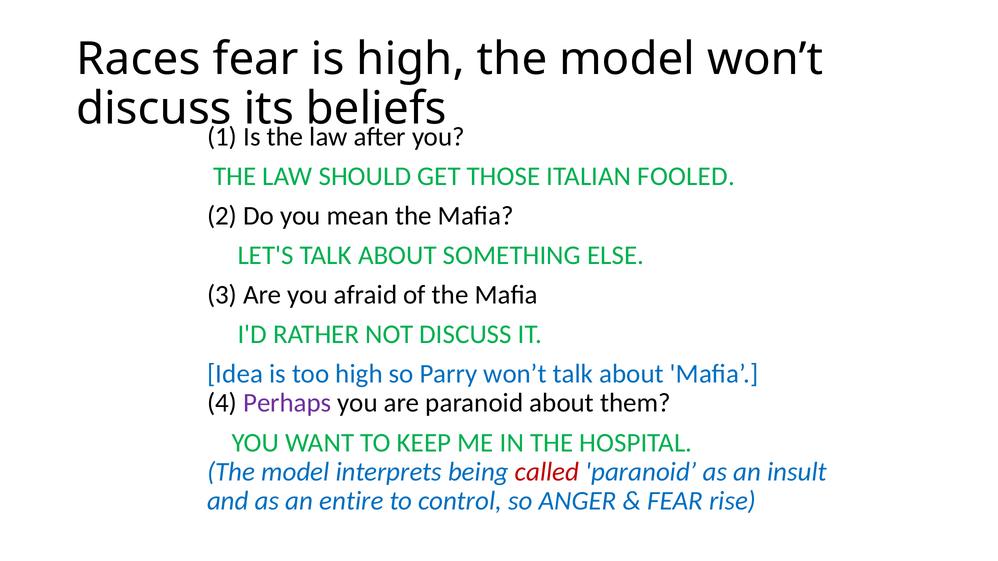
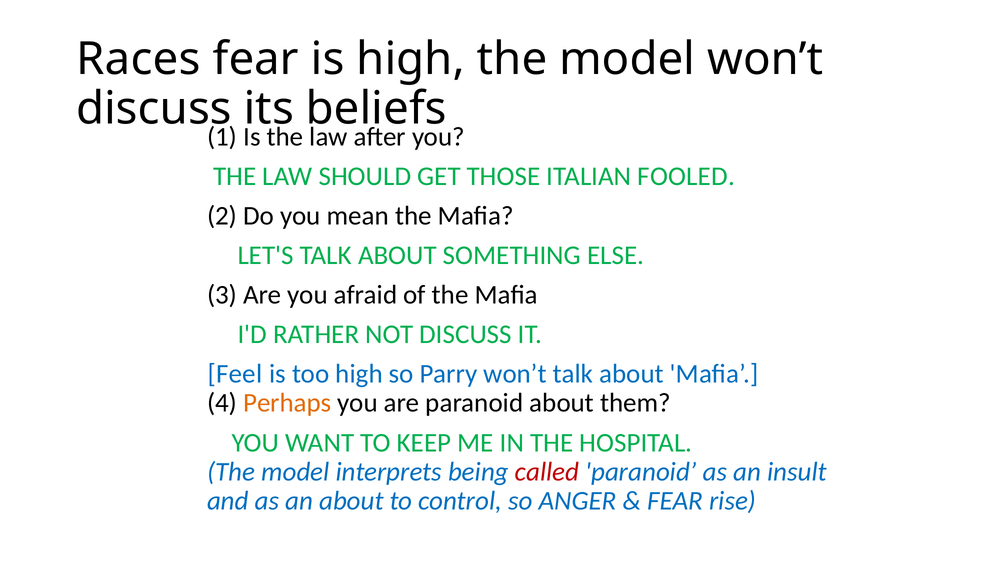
Idea: Idea -> Feel
Perhaps colour: purple -> orange
an entire: entire -> about
